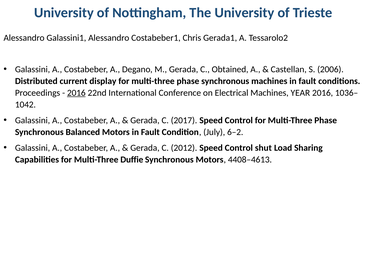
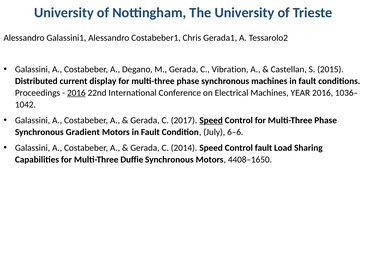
Obtained: Obtained -> Vibration
2006: 2006 -> 2015
Speed at (211, 121) underline: none -> present
Balanced: Balanced -> Gradient
6–2: 6–2 -> 6–6
2012: 2012 -> 2014
Control shut: shut -> fault
4408–4613: 4408–4613 -> 4408–1650
